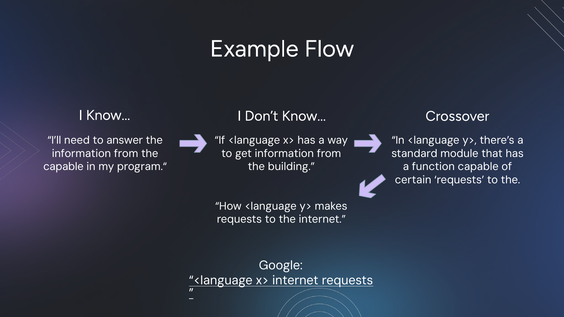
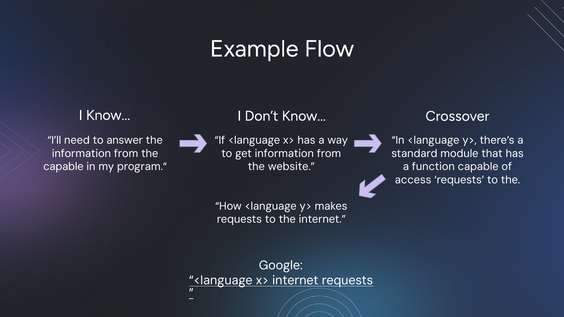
building: building -> website
certain: certain -> access
